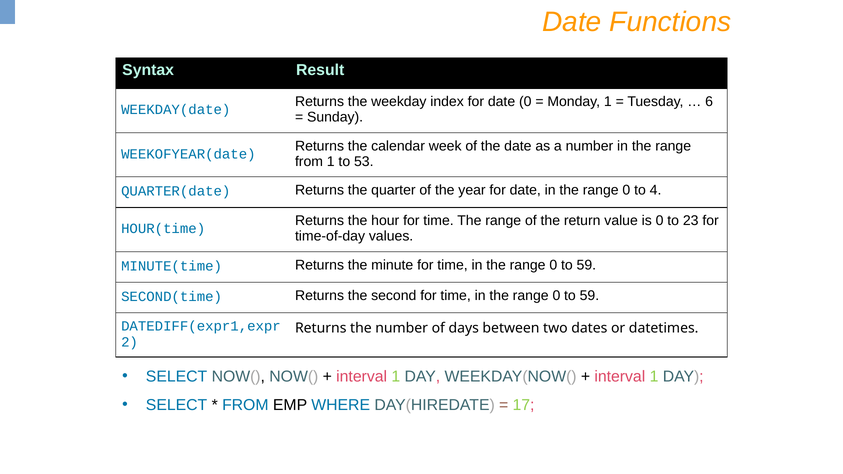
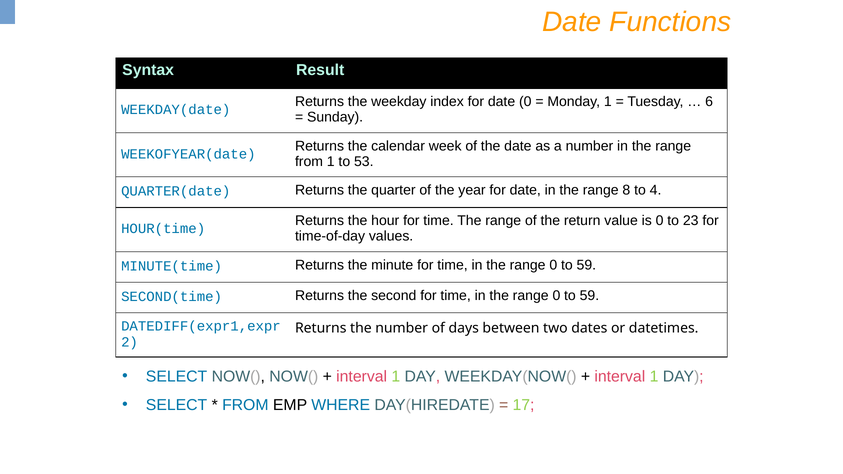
0 at (626, 190): 0 -> 8
